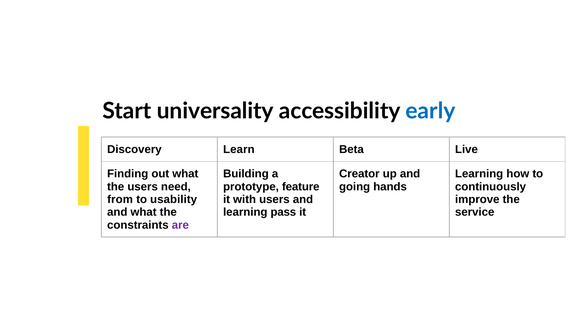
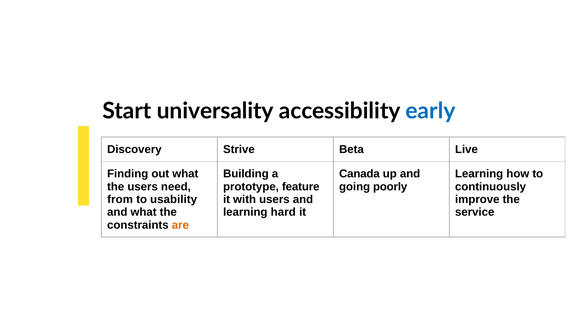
Learn: Learn -> Strive
Creator: Creator -> Canada
hands: hands -> poorly
pass: pass -> hard
are colour: purple -> orange
